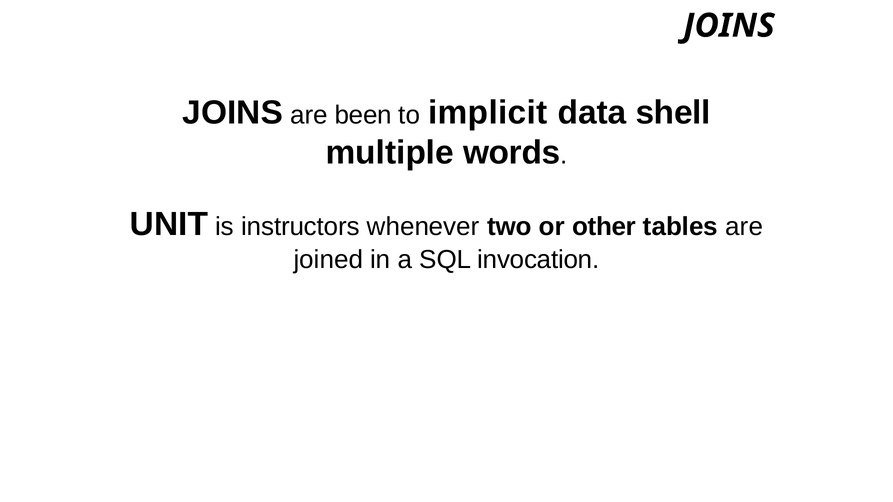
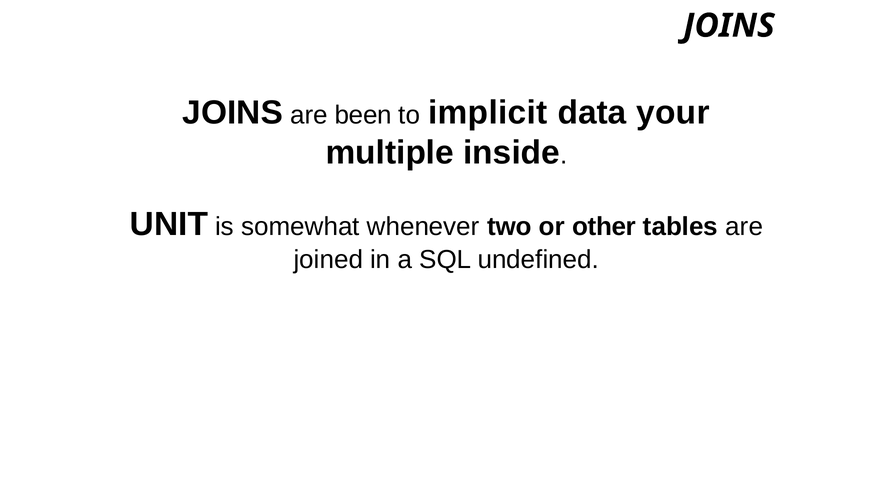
shell: shell -> your
words: words -> inside
instructors: instructors -> somewhat
invocation: invocation -> undefined
